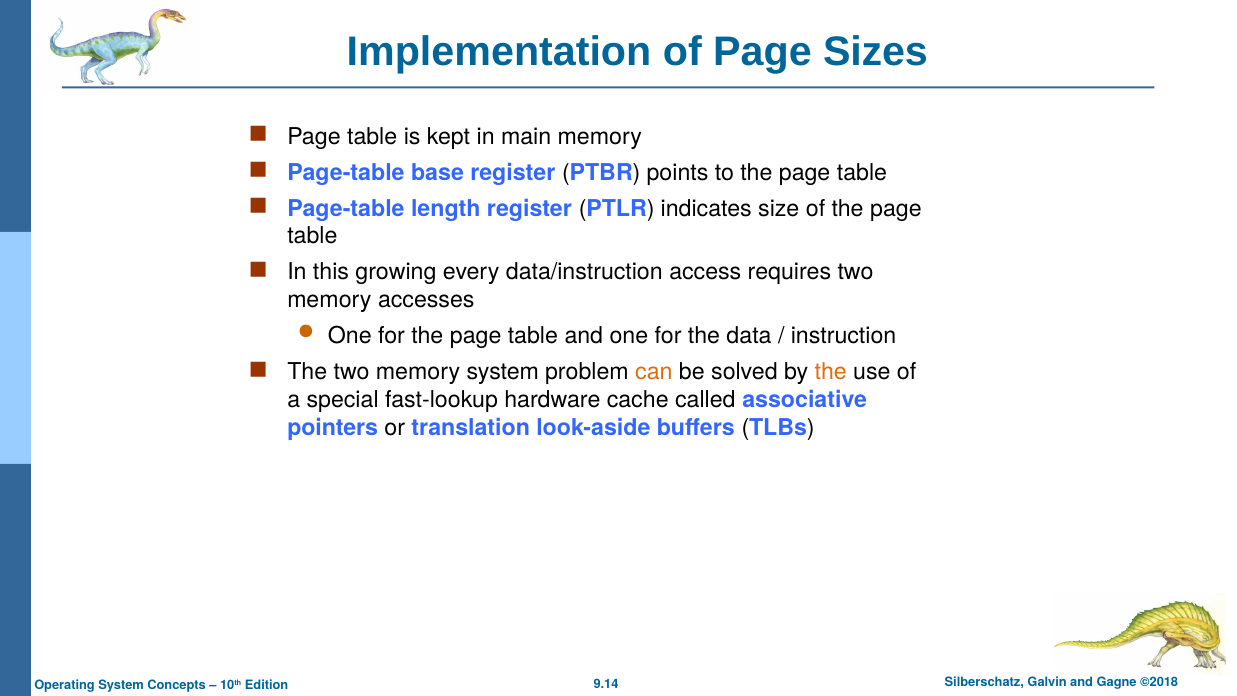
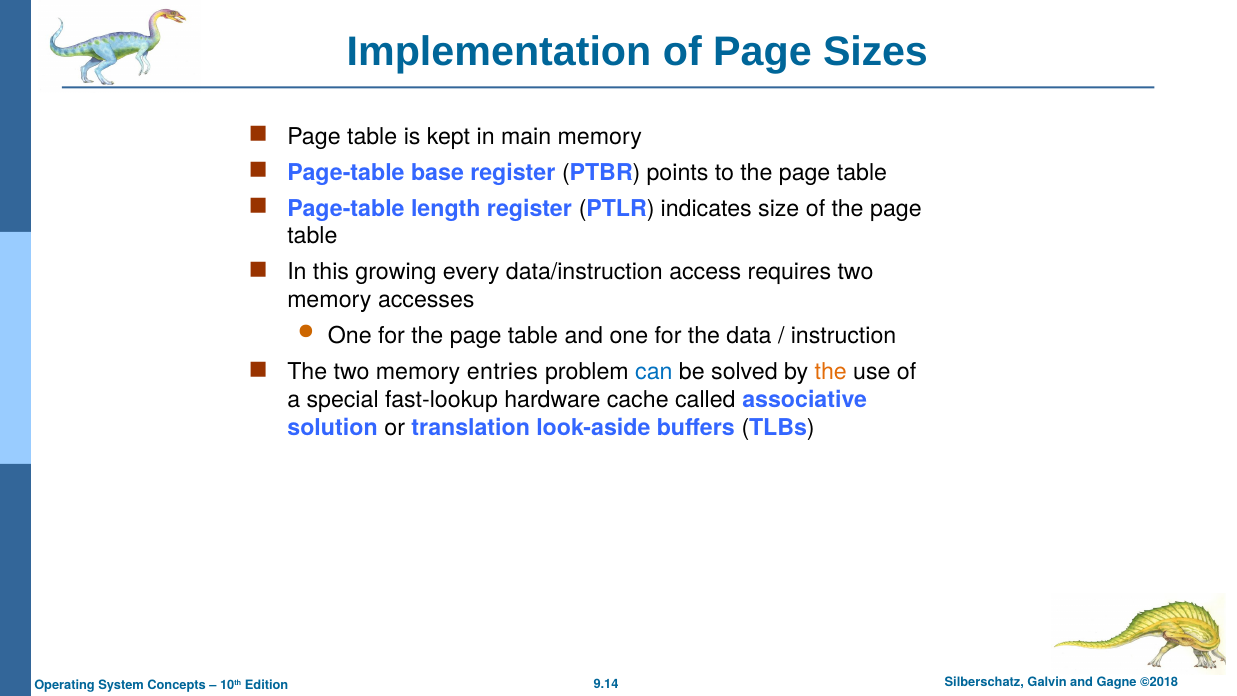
memory system: system -> entries
can colour: orange -> blue
pointers: pointers -> solution
